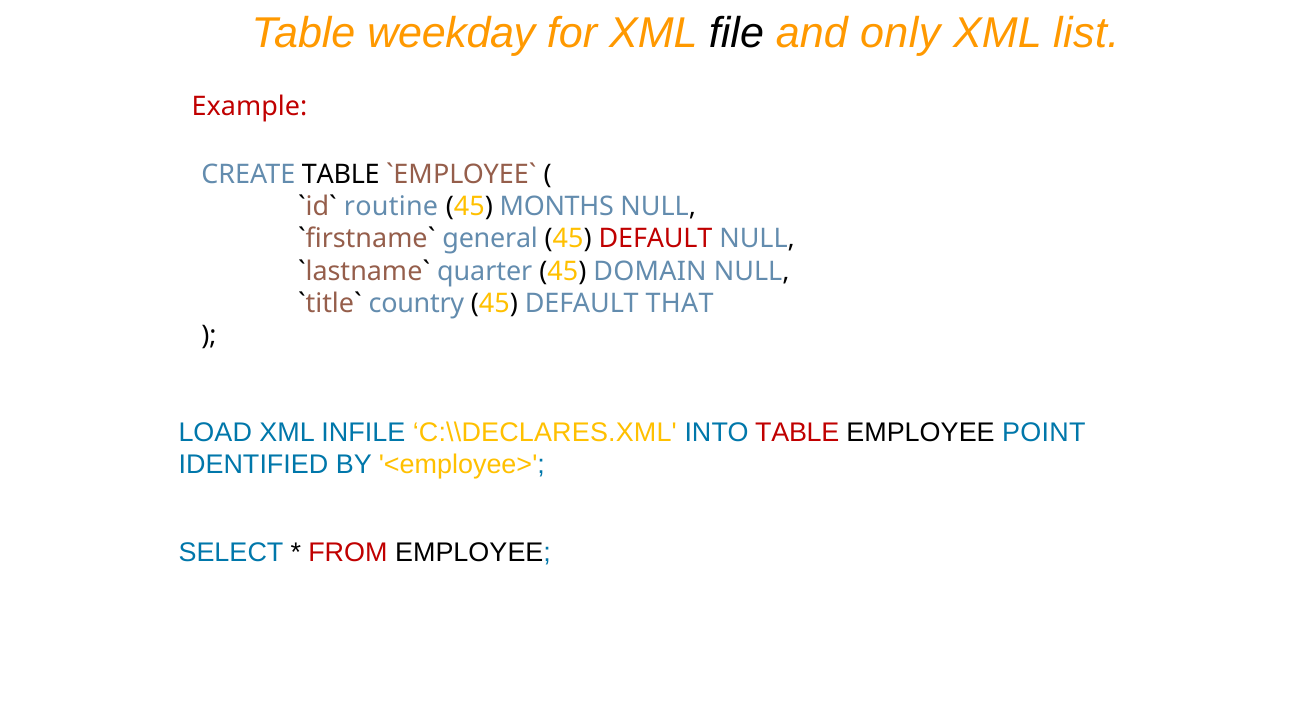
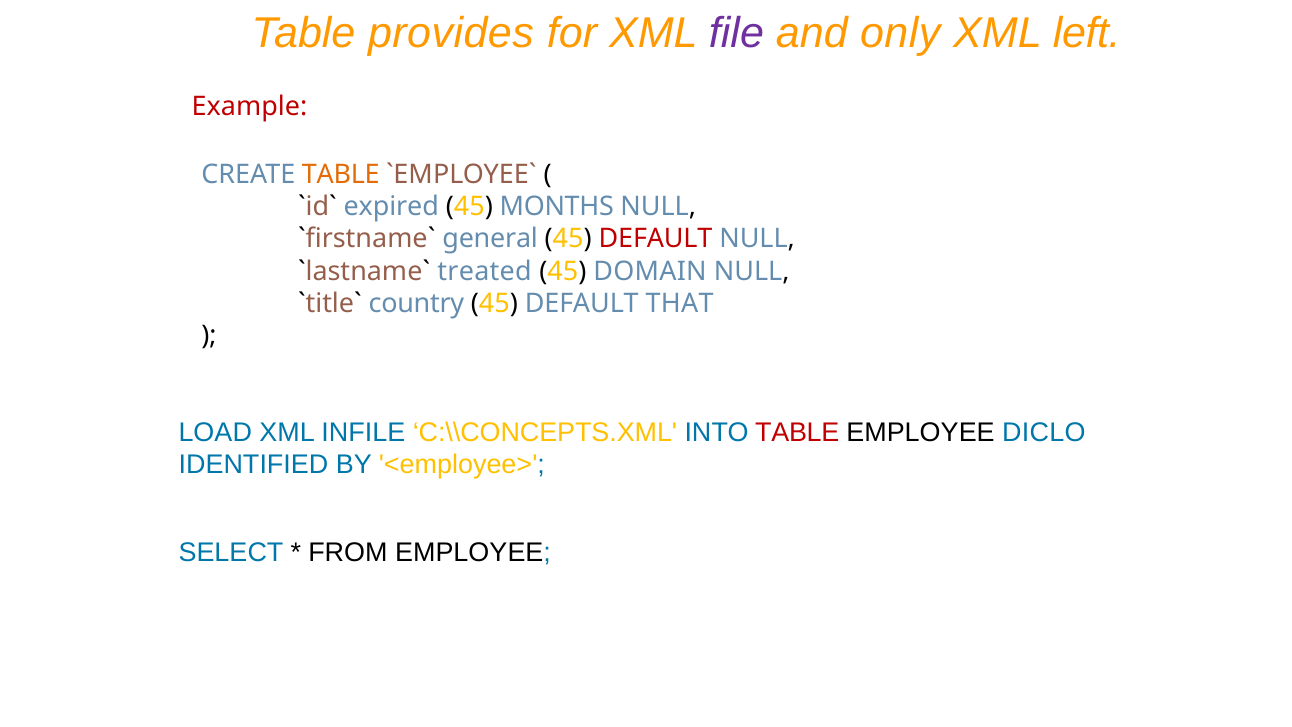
weekday: weekday -> provides
file colour: black -> purple
list: list -> left
TABLE at (341, 174) colour: black -> orange
routine: routine -> expired
quarter: quarter -> treated
C:\\DECLARES.XML: C:\\DECLARES.XML -> C:\\CONCEPTS.XML
POINT: POINT -> DICLO
FROM colour: red -> black
